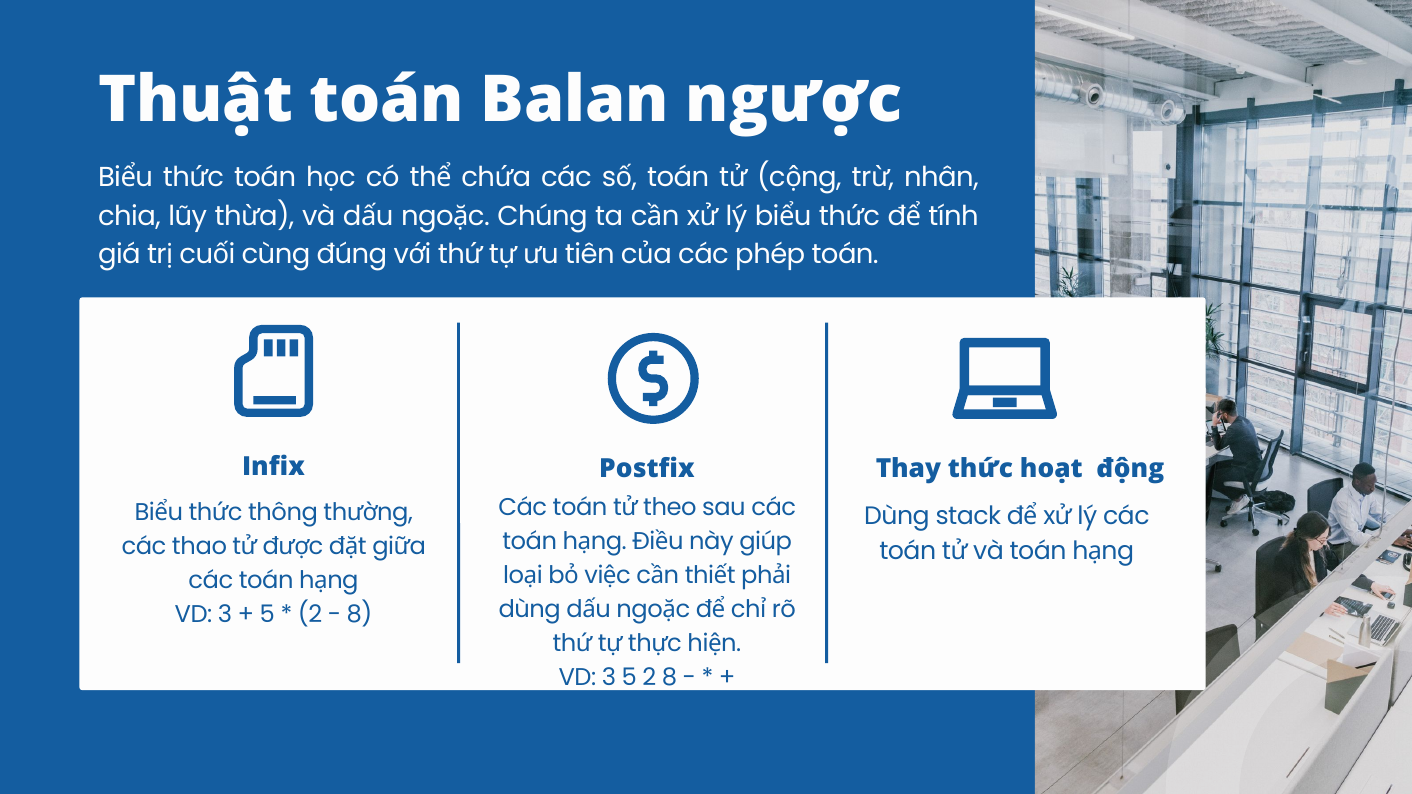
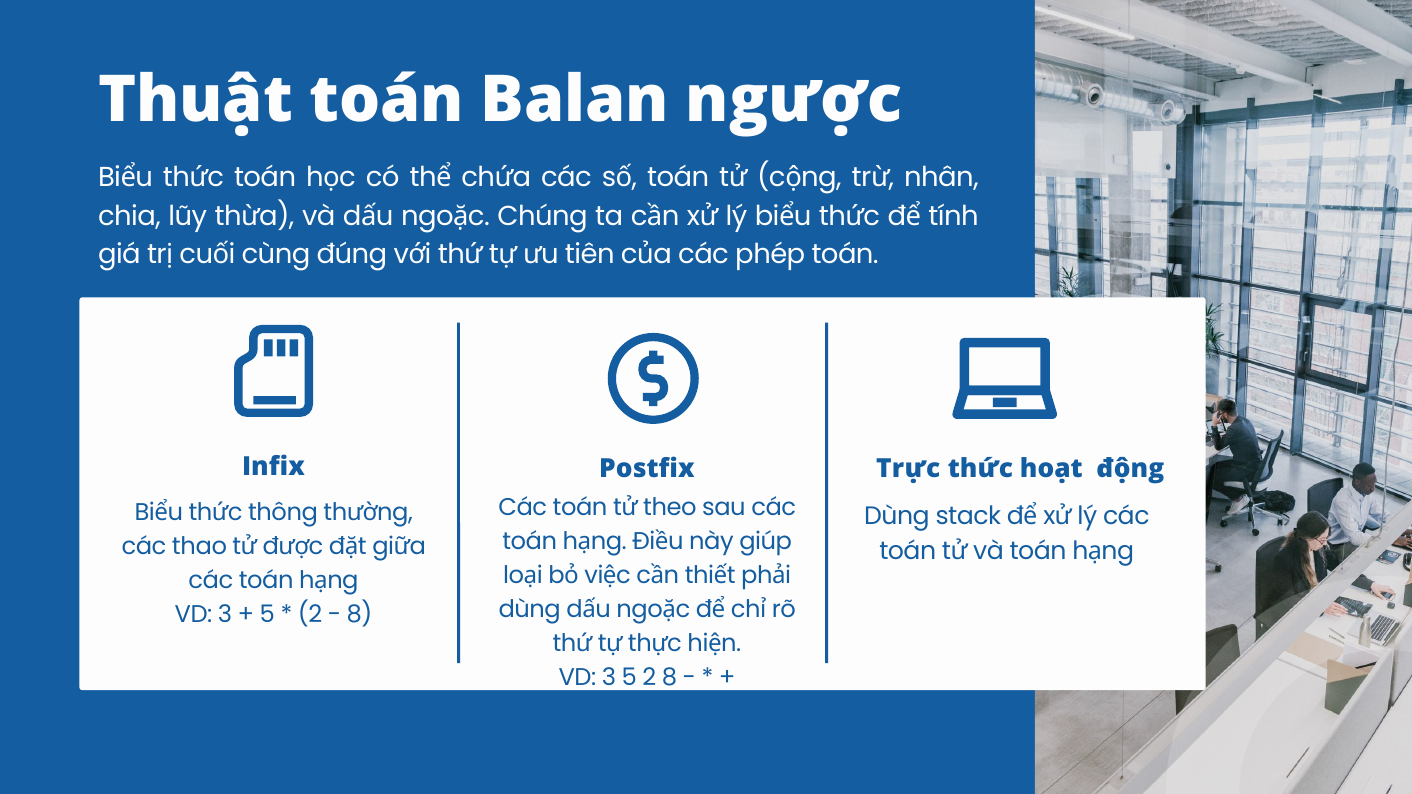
Thay: Thay -> Trực
